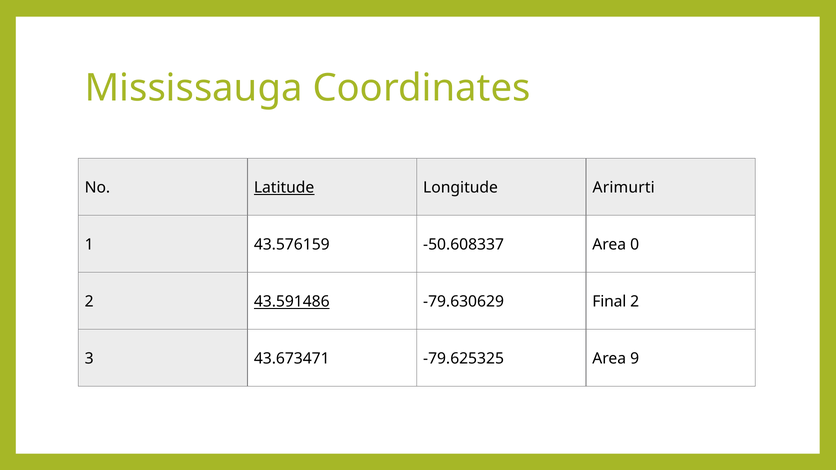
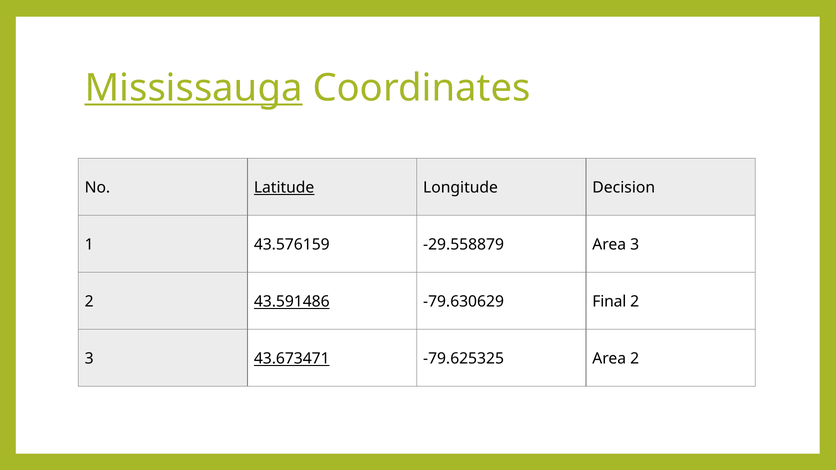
Mississauga underline: none -> present
Arimurti: Arimurti -> Decision
-50.608337: -50.608337 -> -29.558879
Area 0: 0 -> 3
43.673471 underline: none -> present
Area 9: 9 -> 2
